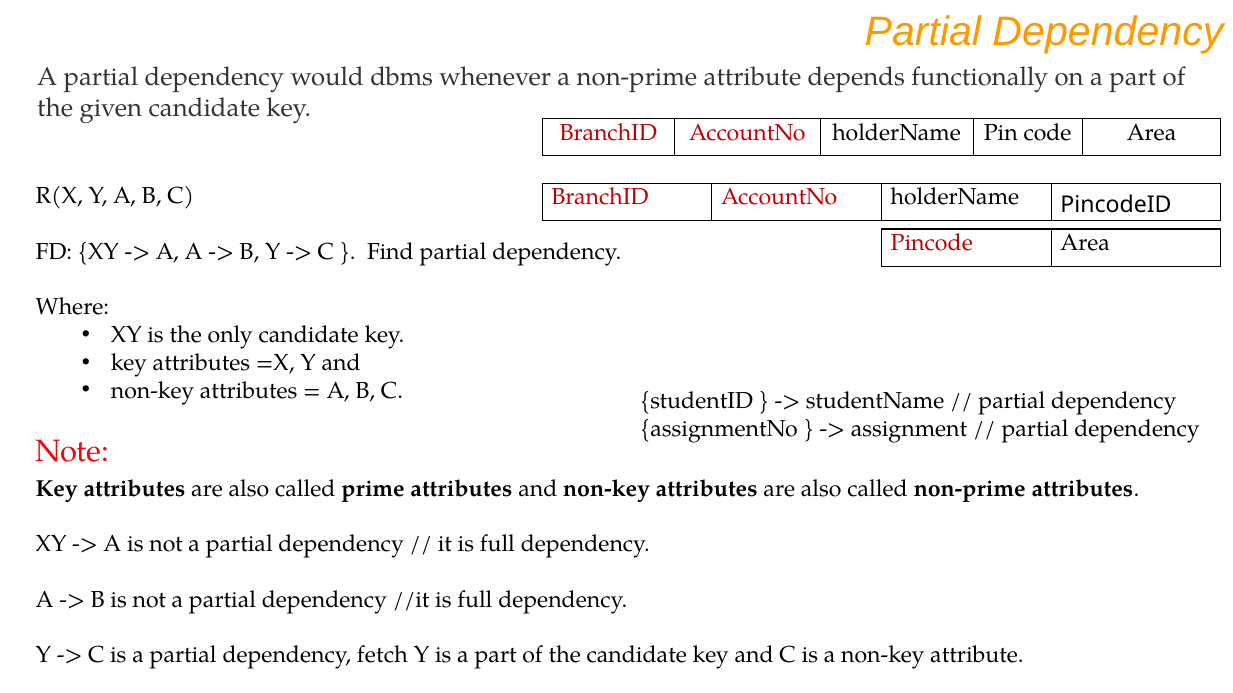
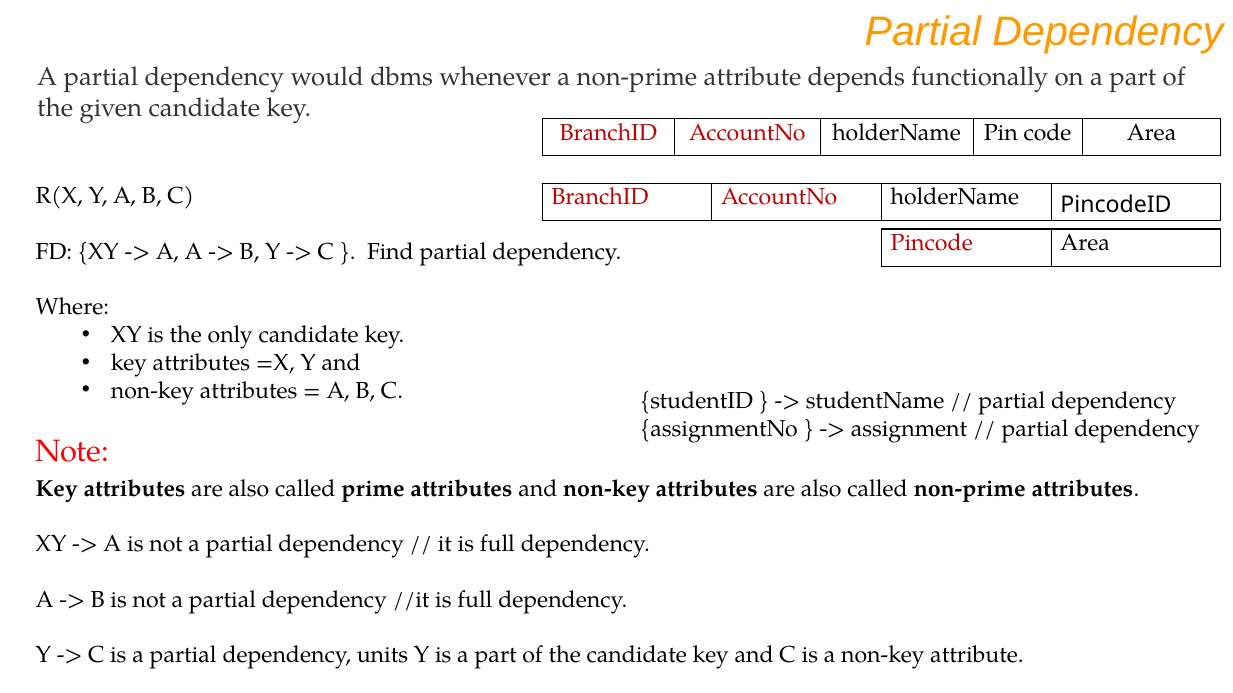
fetch: fetch -> units
